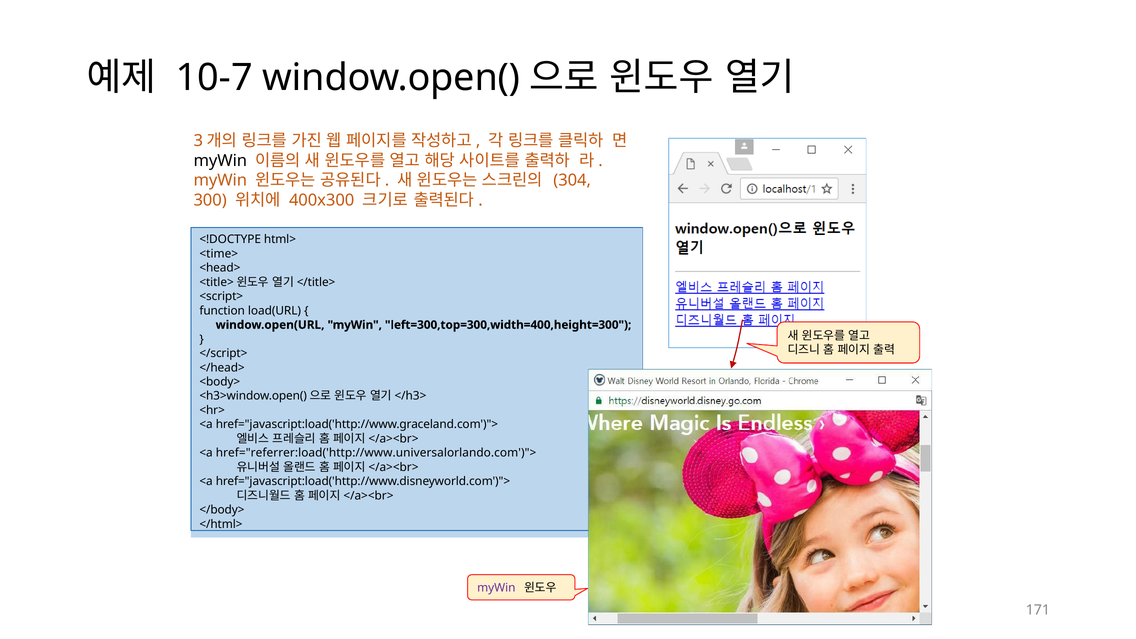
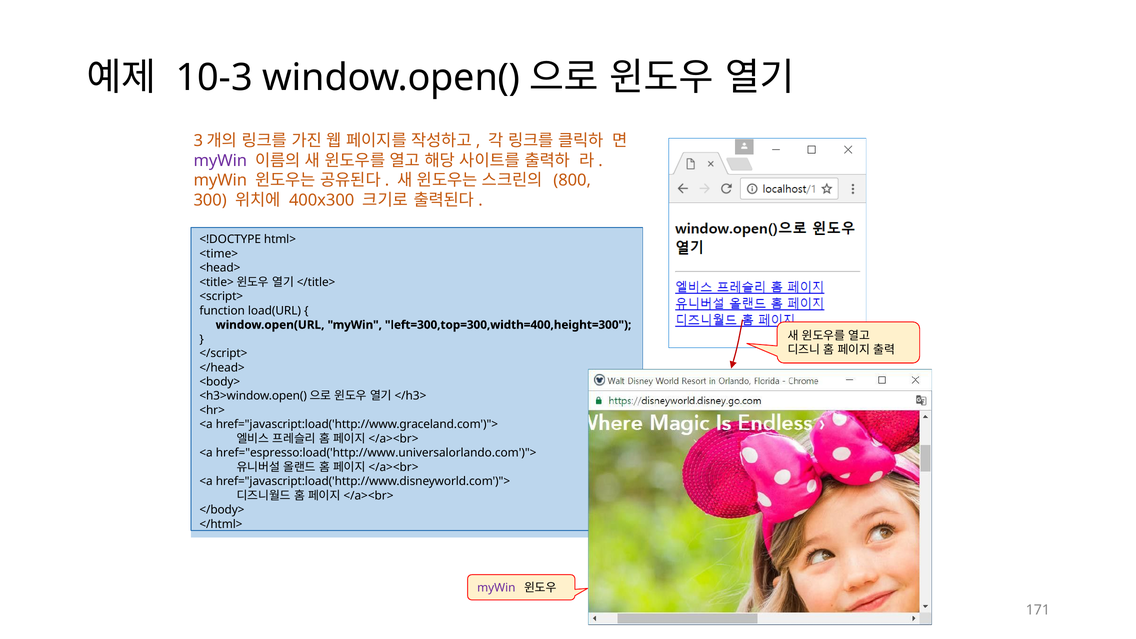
10-7: 10-7 -> 10-3
myWin at (220, 161) colour: black -> purple
304: 304 -> 800
href="referrer:load('http://www.universalorlando.com')">: href="referrer:load('http://www.universalorlando.com')"> -> href="espresso:load('http://www.universalorlando.com')">
